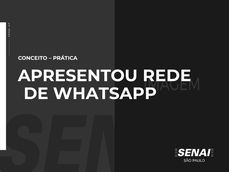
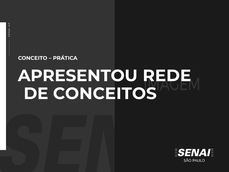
WHATSAPP: WHATSAPP -> CONCEITOS
